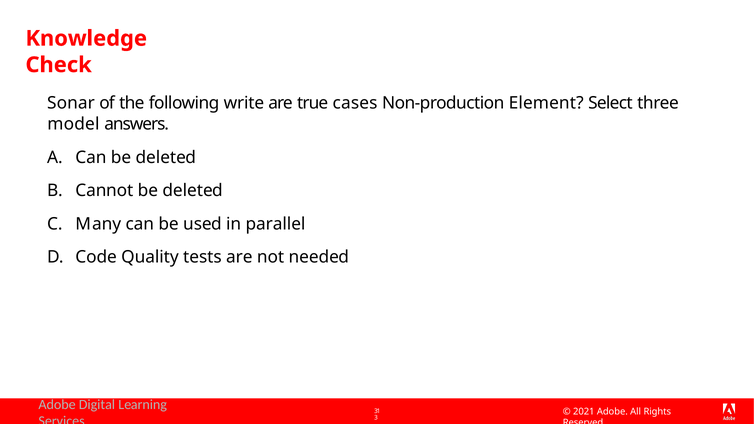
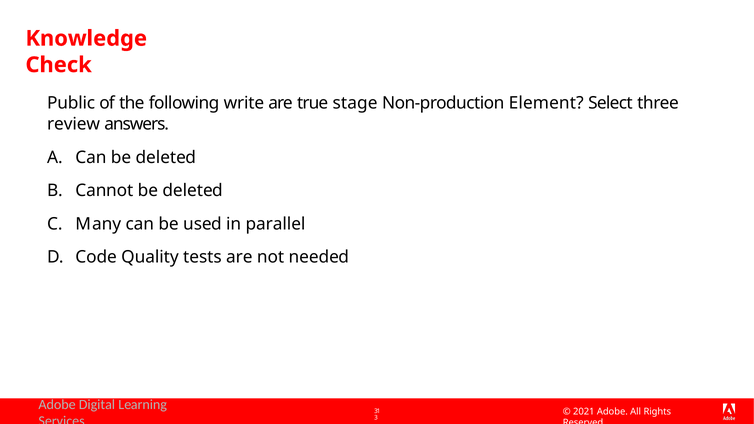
Sonar: Sonar -> Public
cases: cases -> stage
model: model -> review
